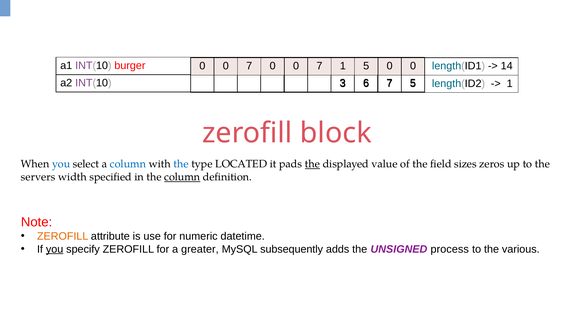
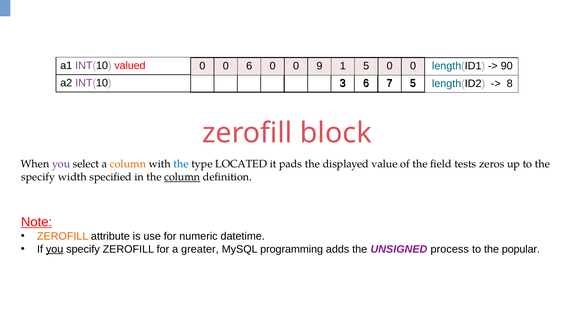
burger: burger -> valued
7 at (249, 66): 7 -> 6
7 at (319, 66): 7 -> 9
14: 14 -> 90
1 at (510, 84): 1 -> 8
you at (61, 164) colour: blue -> purple
column at (128, 164) colour: blue -> orange
the at (312, 164) underline: present -> none
sizes: sizes -> tests
servers at (38, 177): servers -> specify
Note underline: none -> present
subsequently: subsequently -> programming
various: various -> popular
